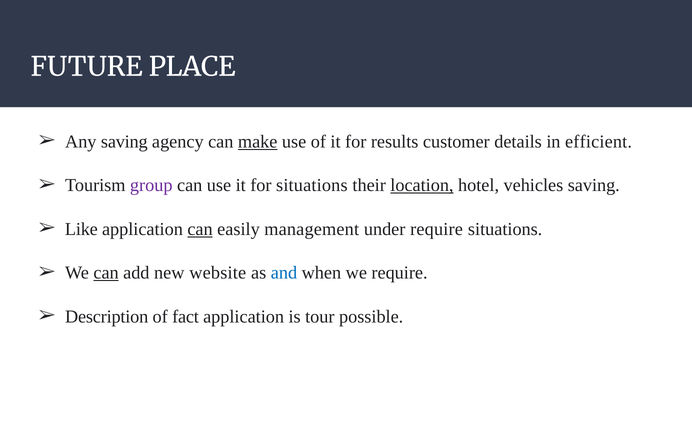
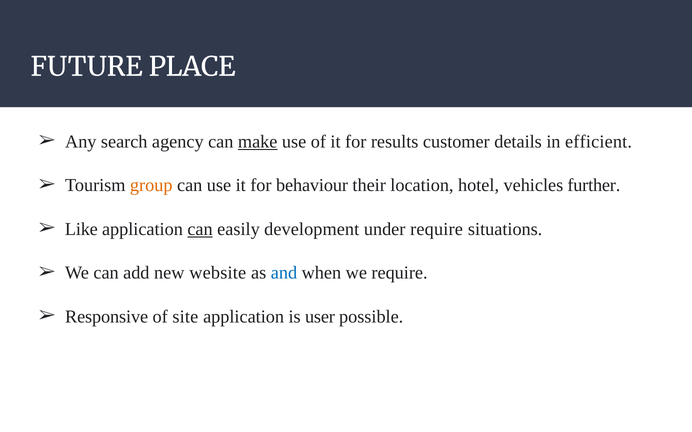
Any saving: saving -> search
group colour: purple -> orange
for situations: situations -> behaviour
location underline: present -> none
vehicles saving: saving -> further
management: management -> development
can at (106, 273) underline: present -> none
Description: Description -> Responsive
fact: fact -> site
tour: tour -> user
